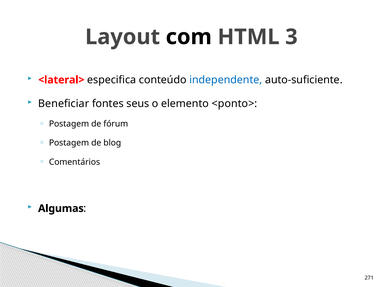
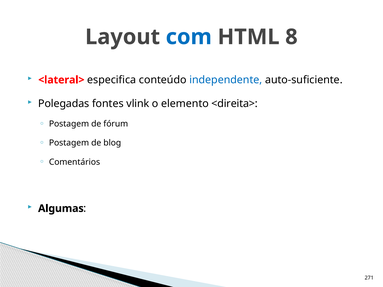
com colour: black -> blue
3: 3 -> 8
Beneficiar: Beneficiar -> Polegadas
seus: seus -> vlink
<ponto>: <ponto> -> <direita>
